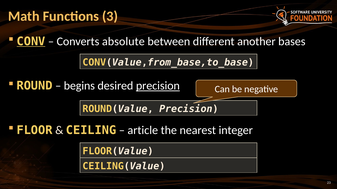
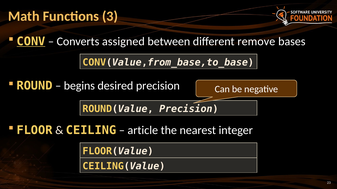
absolute: absolute -> assigned
another: another -> remove
precision at (158, 86) underline: present -> none
